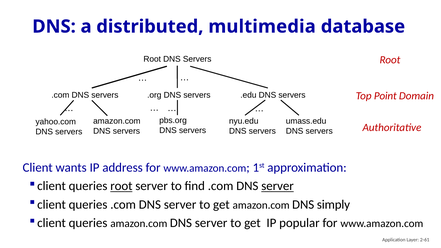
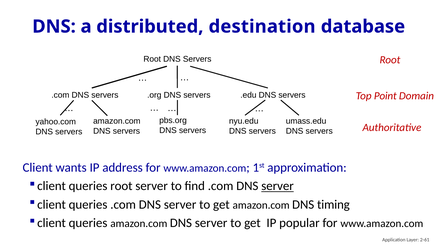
multimedia: multimedia -> destination
root at (121, 186) underline: present -> none
simply: simply -> timing
